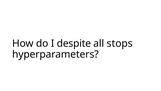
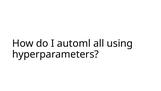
despite: despite -> automl
stops: stops -> using
